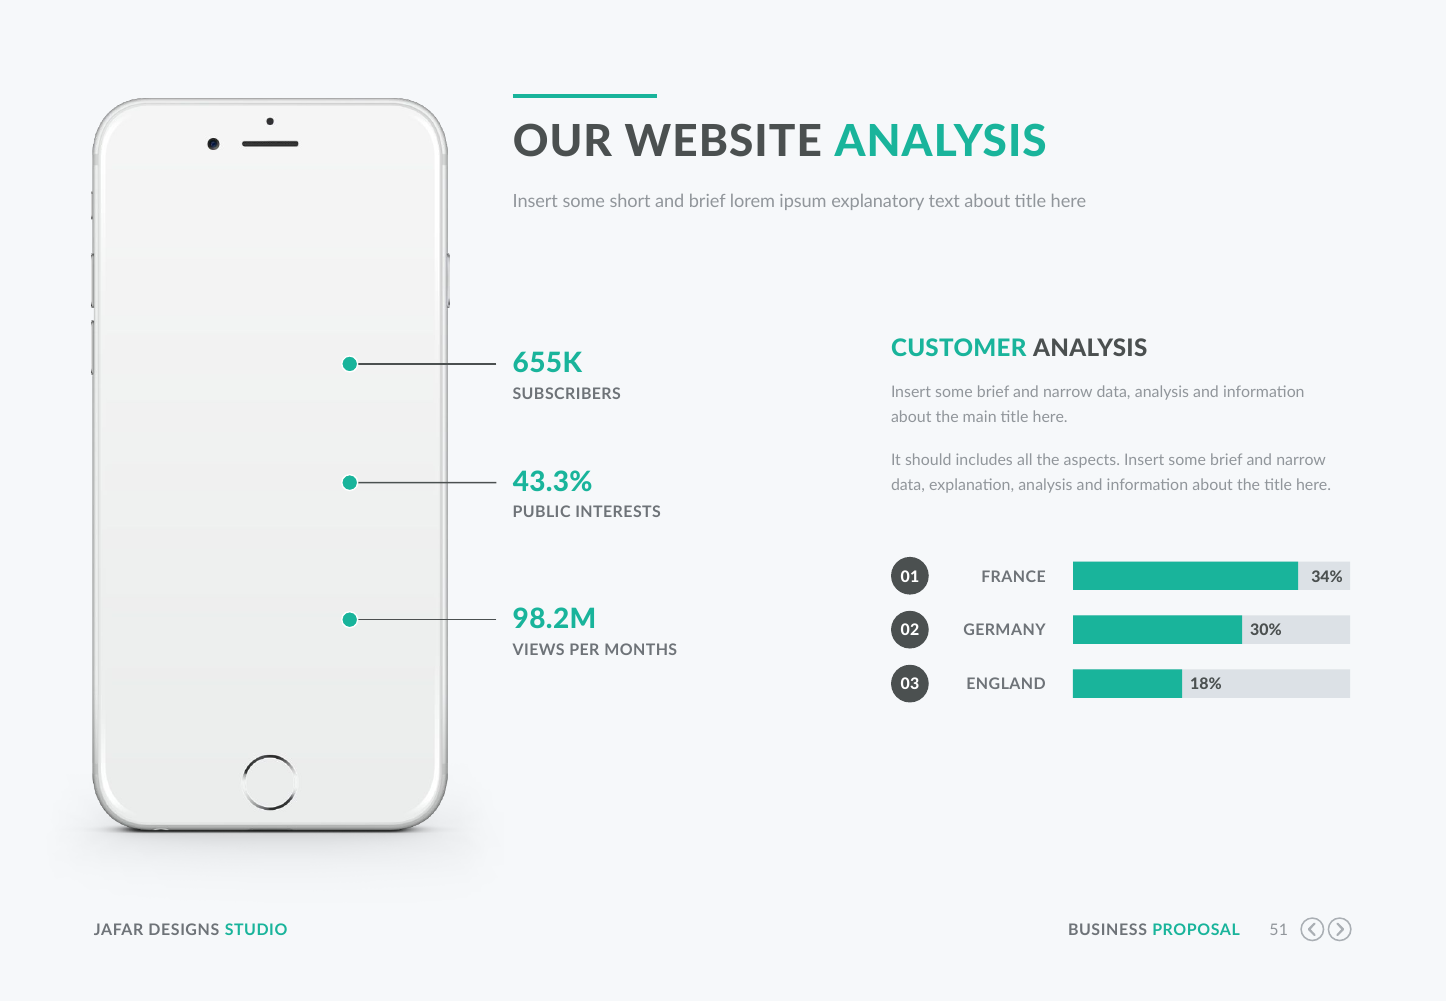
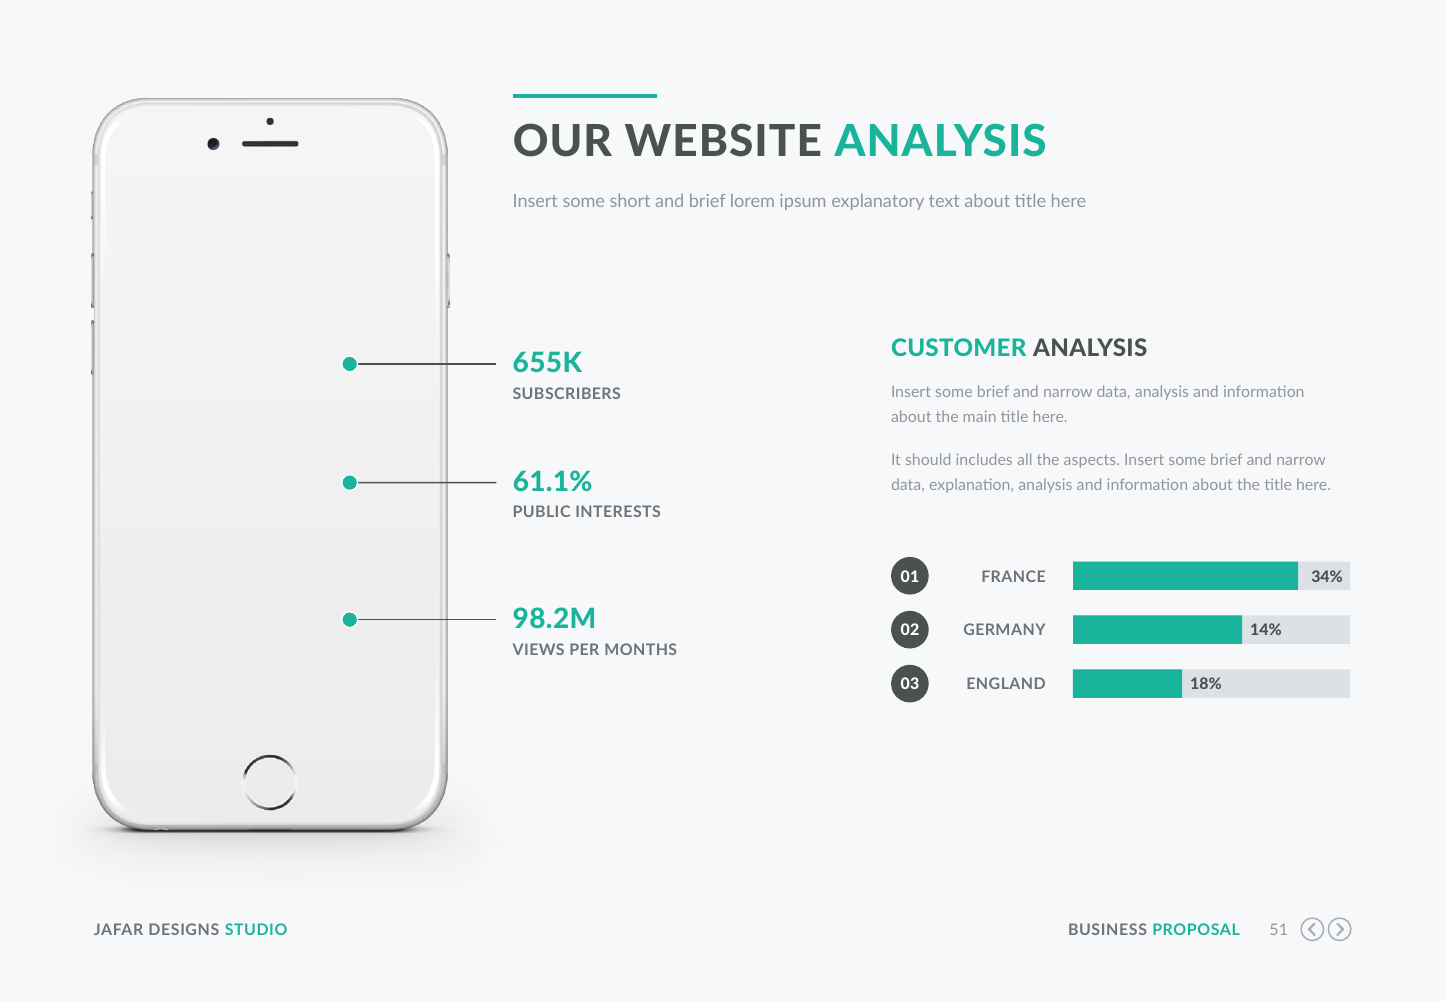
43.3%: 43.3% -> 61.1%
30%: 30% -> 14%
